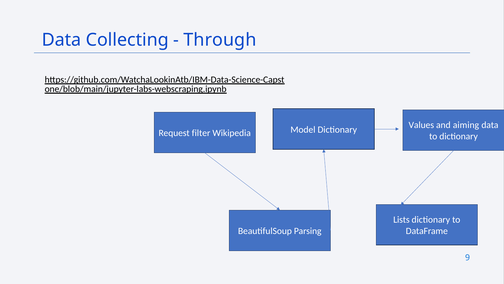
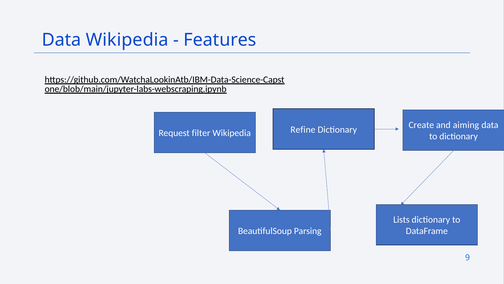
Data Collecting: Collecting -> Wikipedia
Through: Through -> Features
Model: Model -> Refine
Values: Values -> Create
